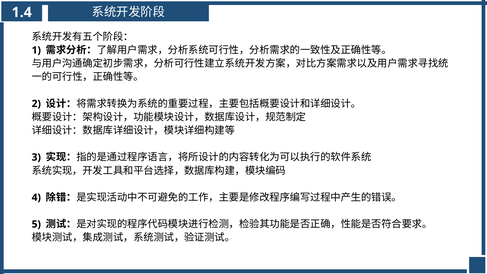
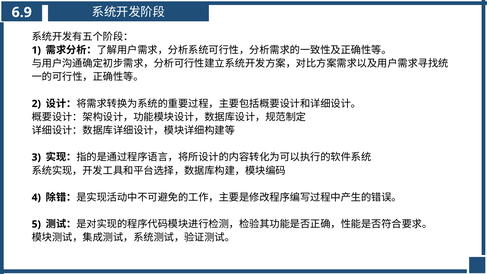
1.4: 1.4 -> 6.9
